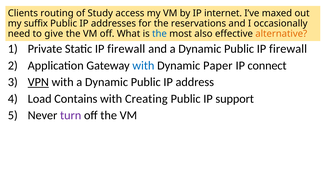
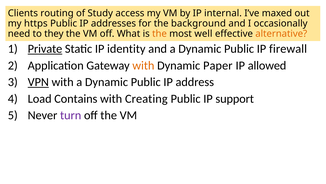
internet: internet -> internal
suffix: suffix -> https
reservations: reservations -> background
give: give -> they
the at (159, 34) colour: blue -> orange
also: also -> well
Private underline: none -> present
Static IP firewall: firewall -> identity
with at (143, 65) colour: blue -> orange
connect: connect -> allowed
